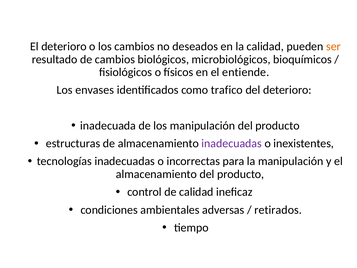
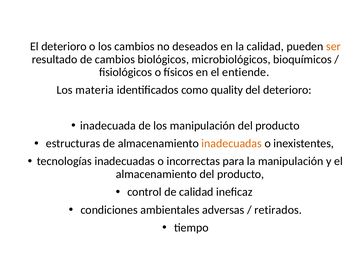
envases: envases -> materia
trafico: trafico -> quality
inadecuadas at (232, 143) colour: purple -> orange
